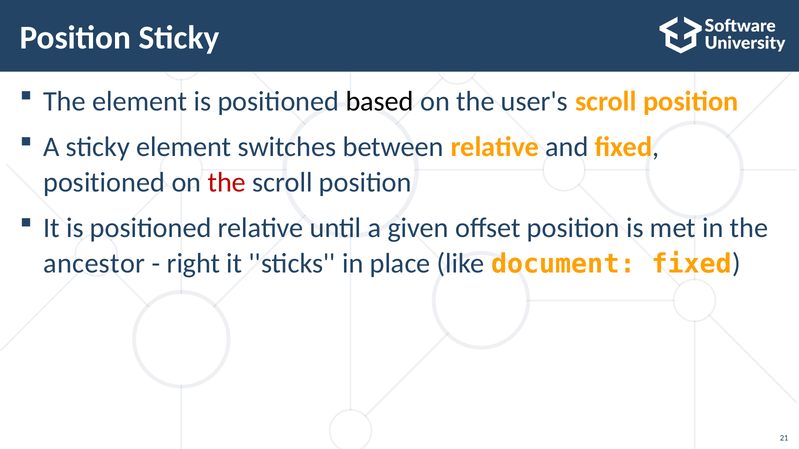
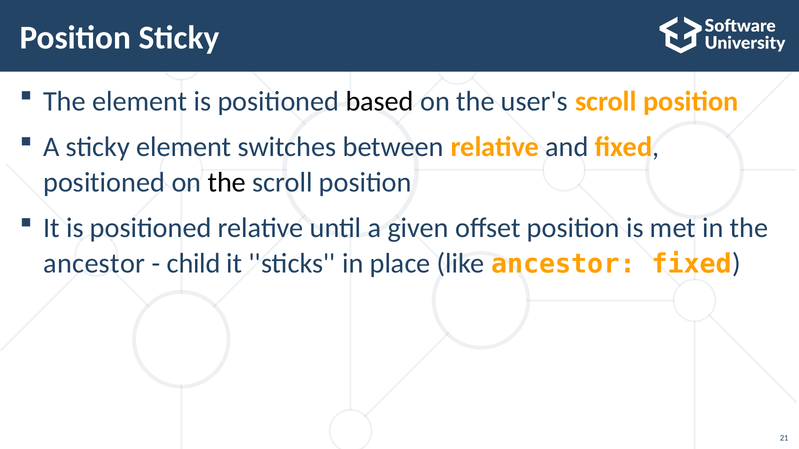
the at (227, 183) colour: red -> black
right: right -> child
like document: document -> ancestor
